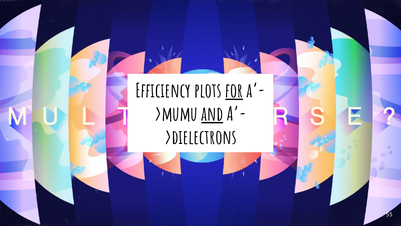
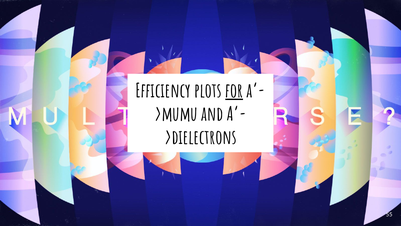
and underline: present -> none
